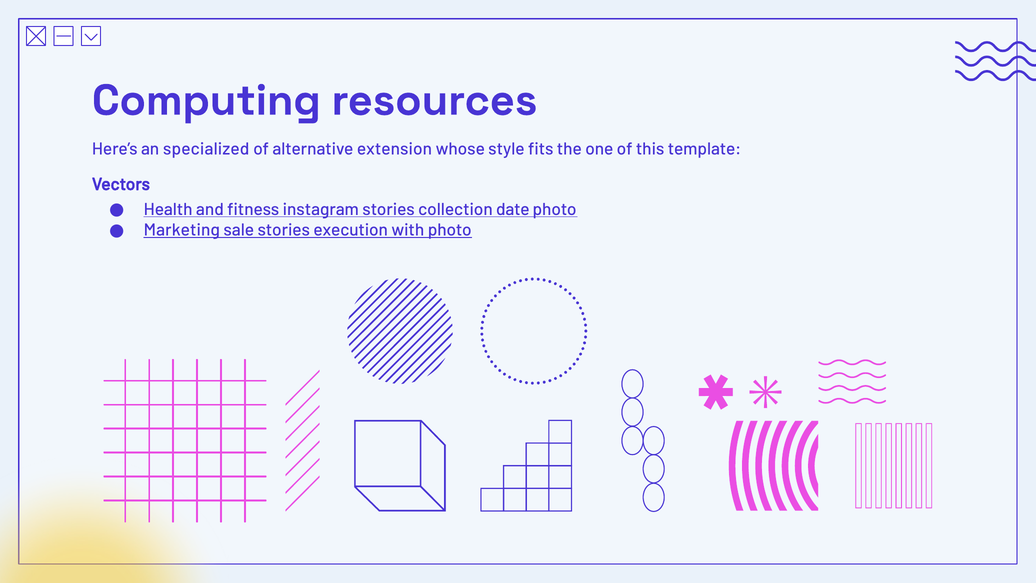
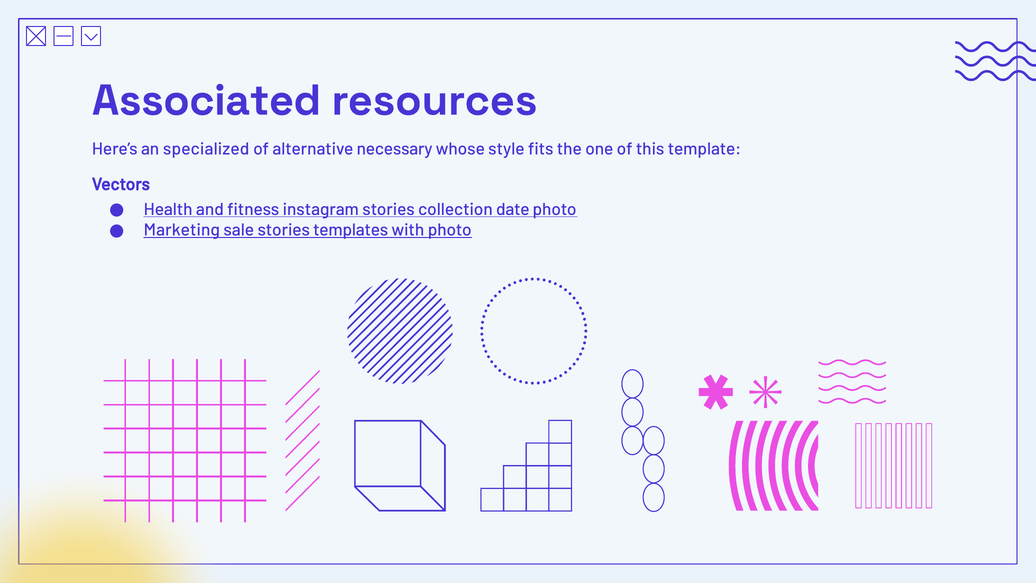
Computing: Computing -> Associated
extension: extension -> necessary
execution: execution -> templates
